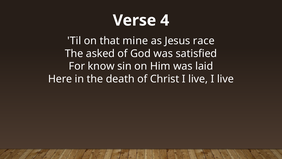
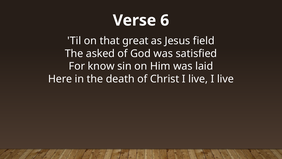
4: 4 -> 6
mine: mine -> great
race: race -> field
